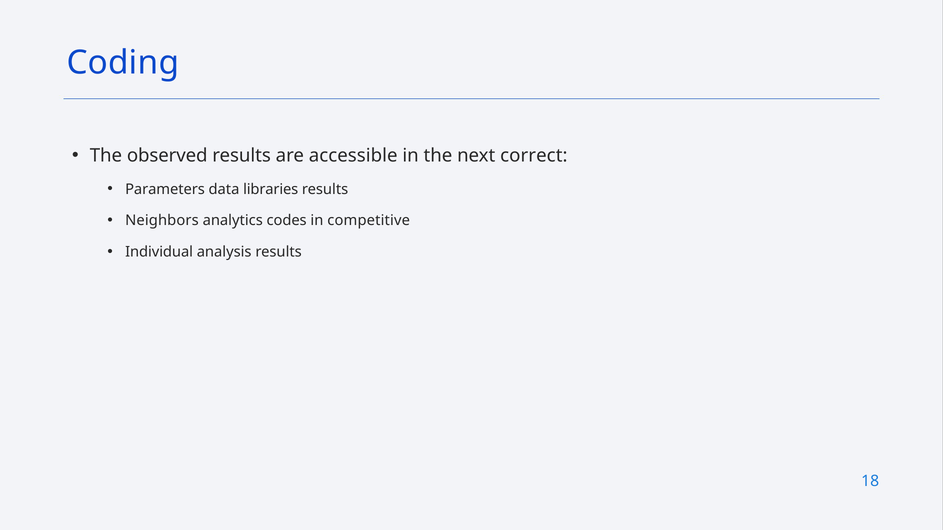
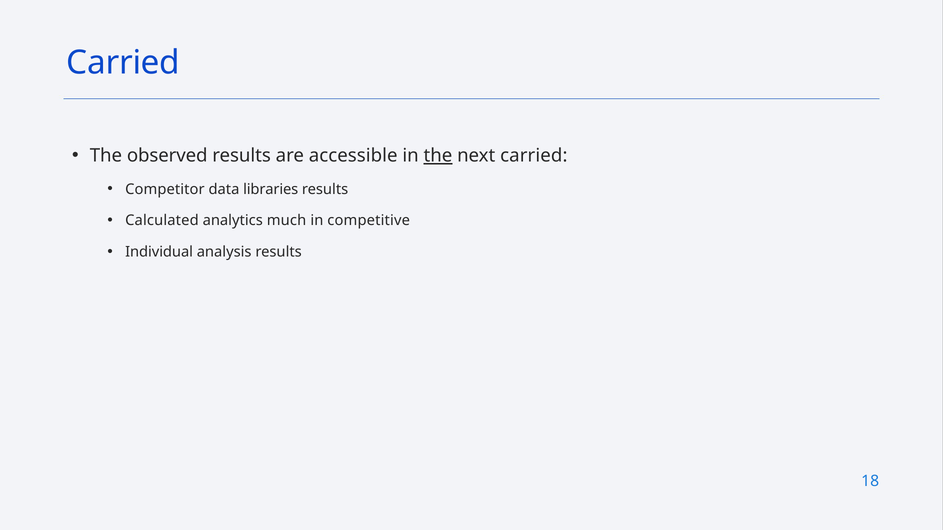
Coding at (123, 63): Coding -> Carried
the at (438, 156) underline: none -> present
next correct: correct -> carried
Parameters: Parameters -> Competitor
Neighbors: Neighbors -> Calculated
codes: codes -> much
